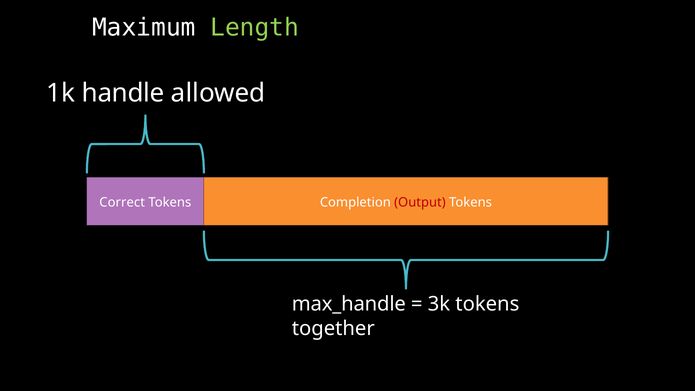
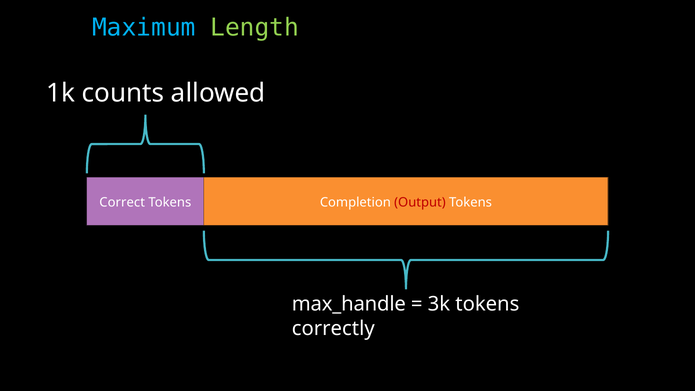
Maximum colour: white -> light blue
handle: handle -> counts
together: together -> correctly
